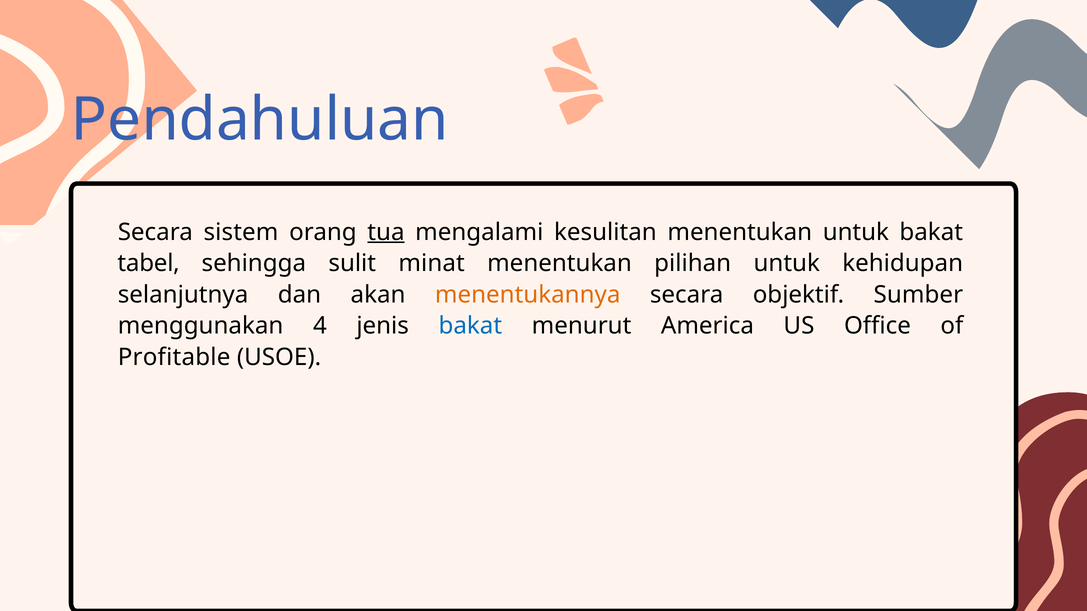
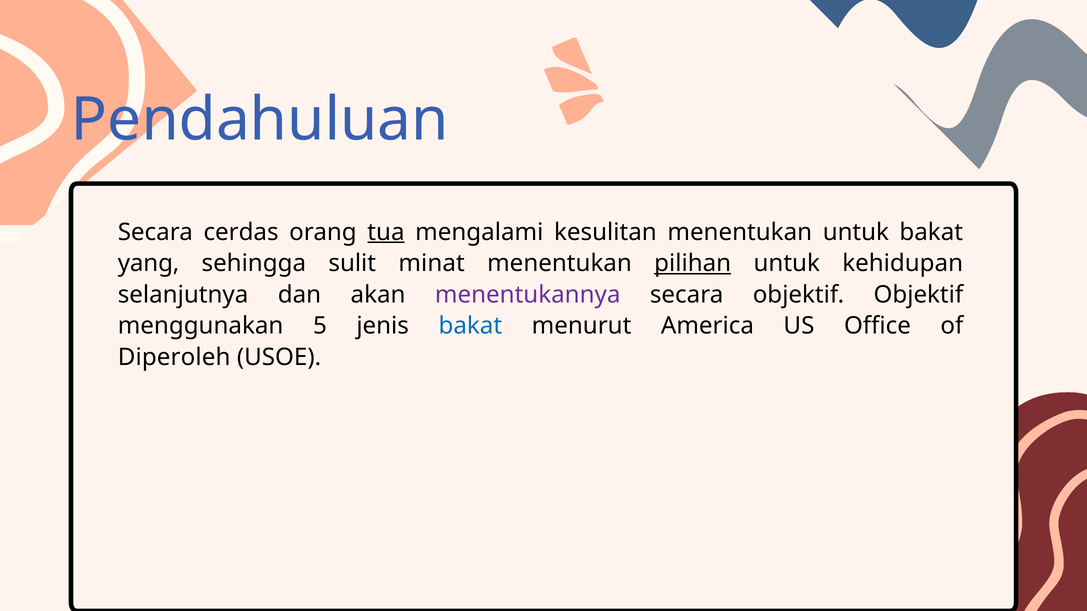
sistem: sistem -> cerdas
tabel: tabel -> yang
pilihan underline: none -> present
menentukannya colour: orange -> purple
objektif Sumber: Sumber -> Objektif
4: 4 -> 5
Profitable: Profitable -> Diperoleh
